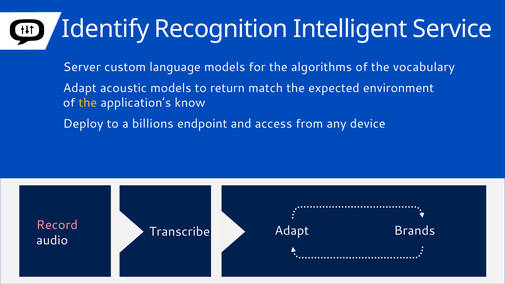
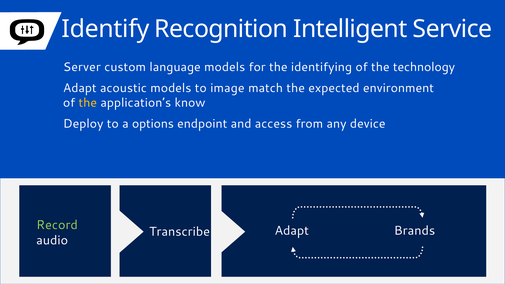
algorithms: algorithms -> identifying
vocabulary: vocabulary -> technology
return: return -> image
billions: billions -> options
Record colour: pink -> light green
